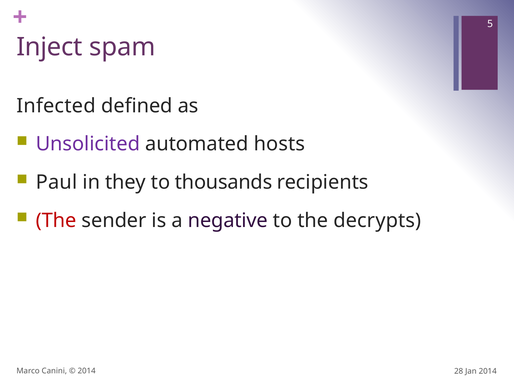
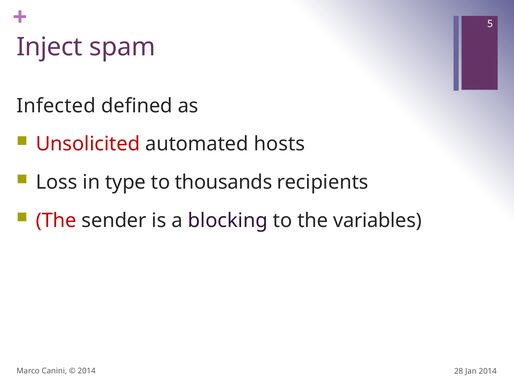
Unsolicited colour: purple -> red
Paul: Paul -> Loss
they: they -> type
negative: negative -> blocking
decrypts: decrypts -> variables
